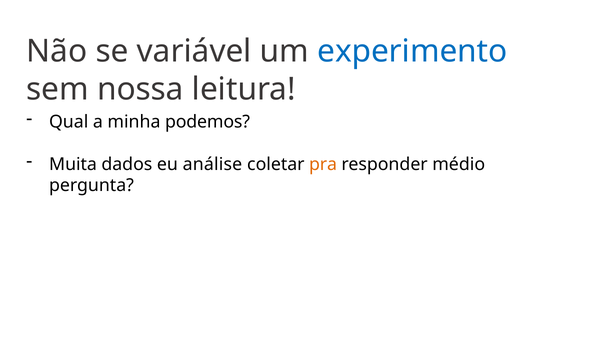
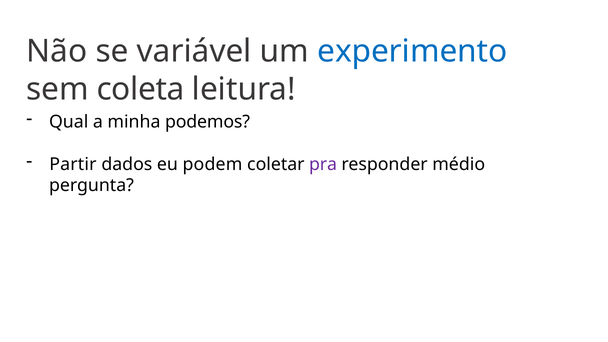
nossa: nossa -> coleta
Muita: Muita -> Partir
análise: análise -> podem
pra colour: orange -> purple
